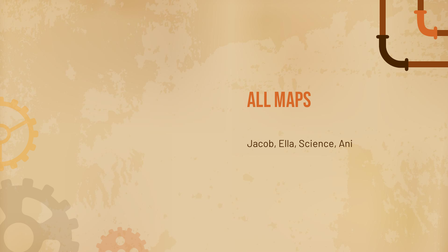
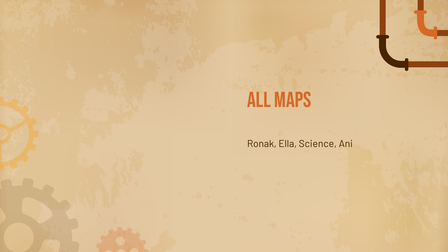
Jacob: Jacob -> Ronak
